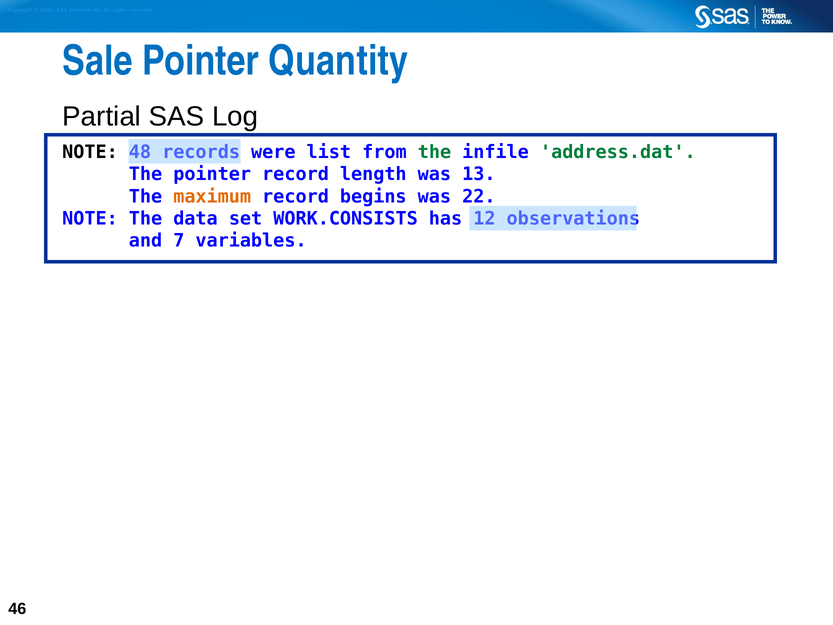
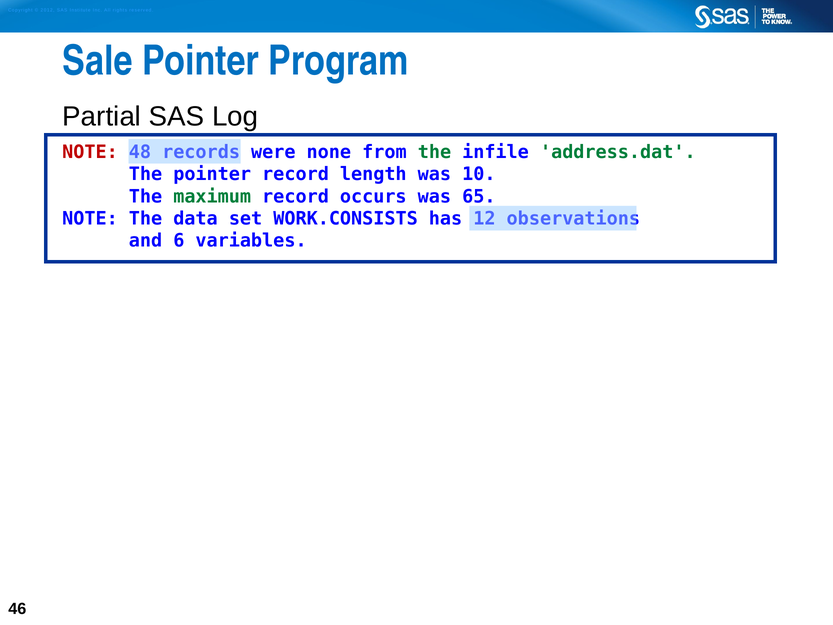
Quantity: Quantity -> Program
NOTE at (90, 152) colour: black -> red
list: list -> none
13: 13 -> 10
maximum colour: orange -> green
begins: begins -> occurs
22: 22 -> 65
7: 7 -> 6
